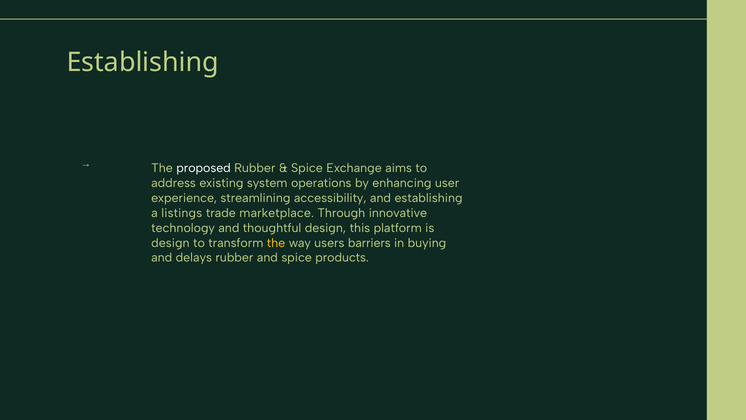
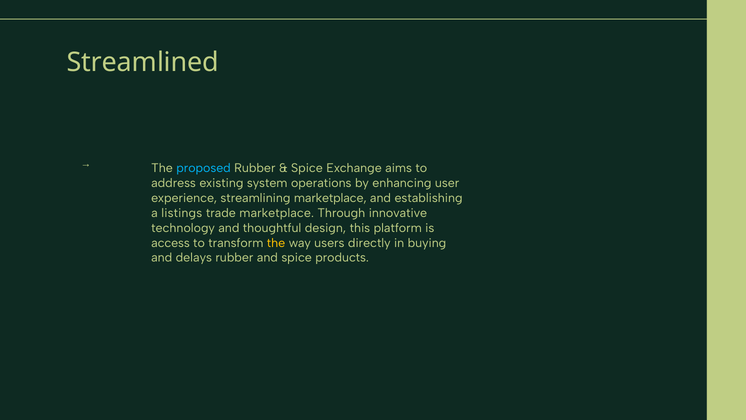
Establishing at (143, 62): Establishing -> Streamlined
proposed colour: white -> light blue
streamlining accessibility: accessibility -> marketplace
design at (170, 243): design -> access
barriers: barriers -> directly
